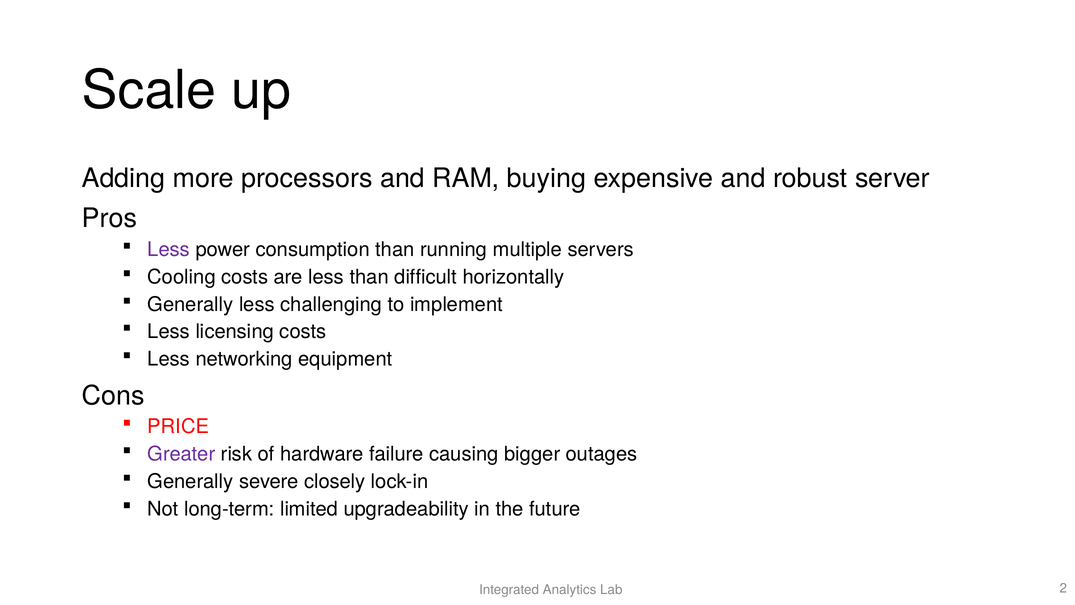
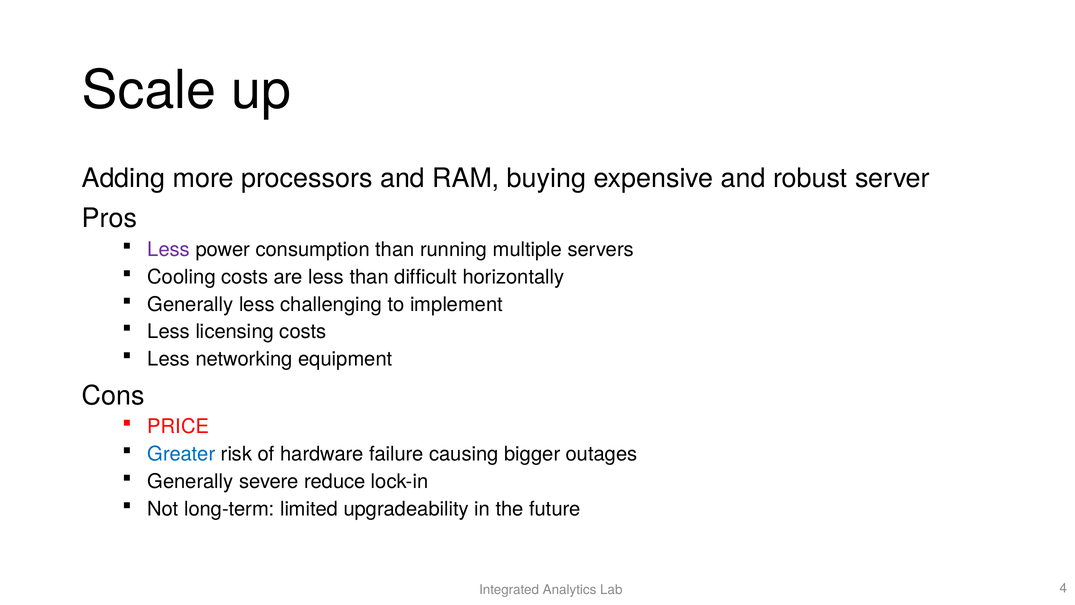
Greater colour: purple -> blue
closely: closely -> reduce
2: 2 -> 4
